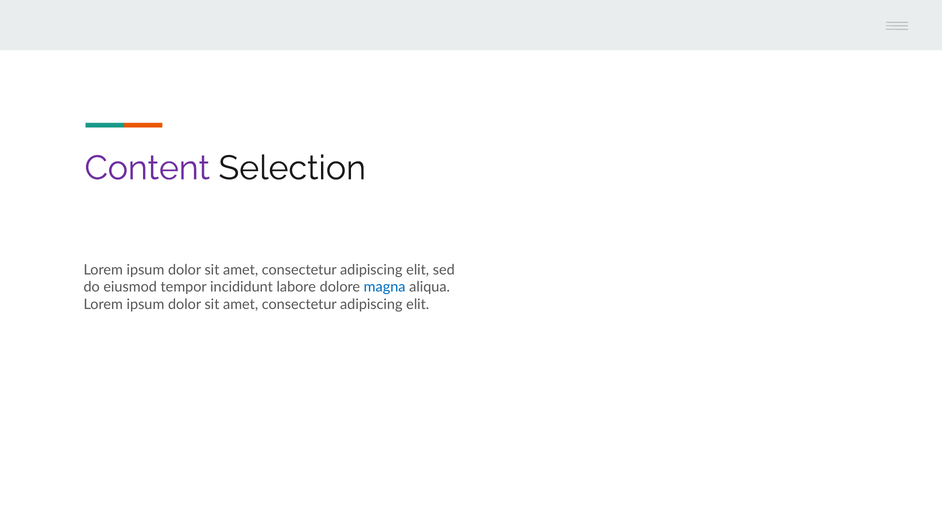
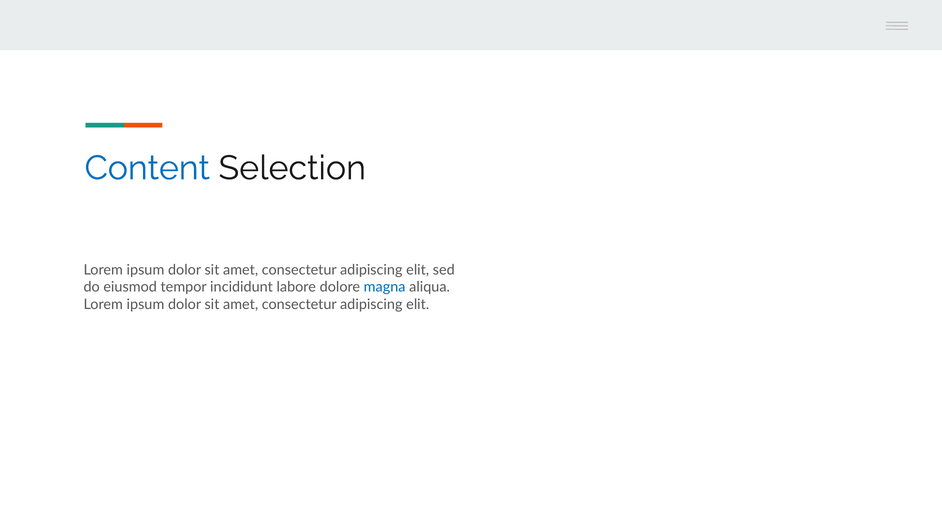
Content colour: purple -> blue
